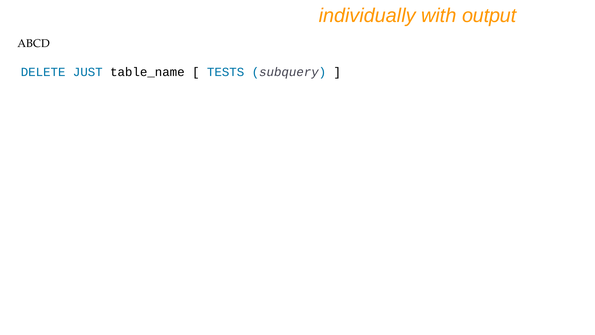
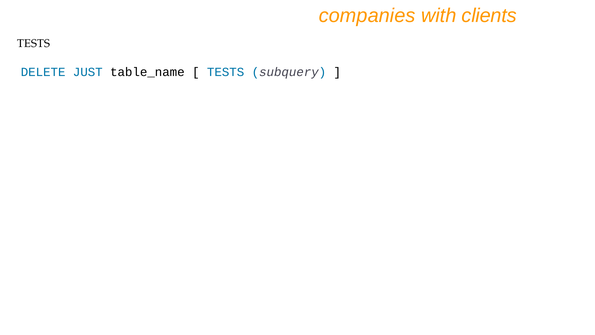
individually: individually -> companies
output: output -> clients
ABCD at (34, 43): ABCD -> TESTS
